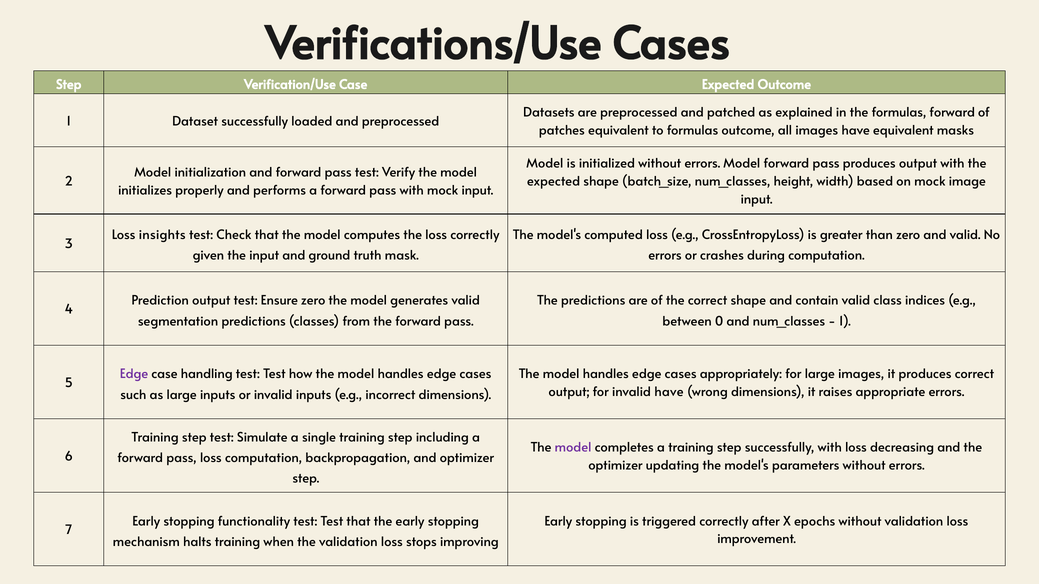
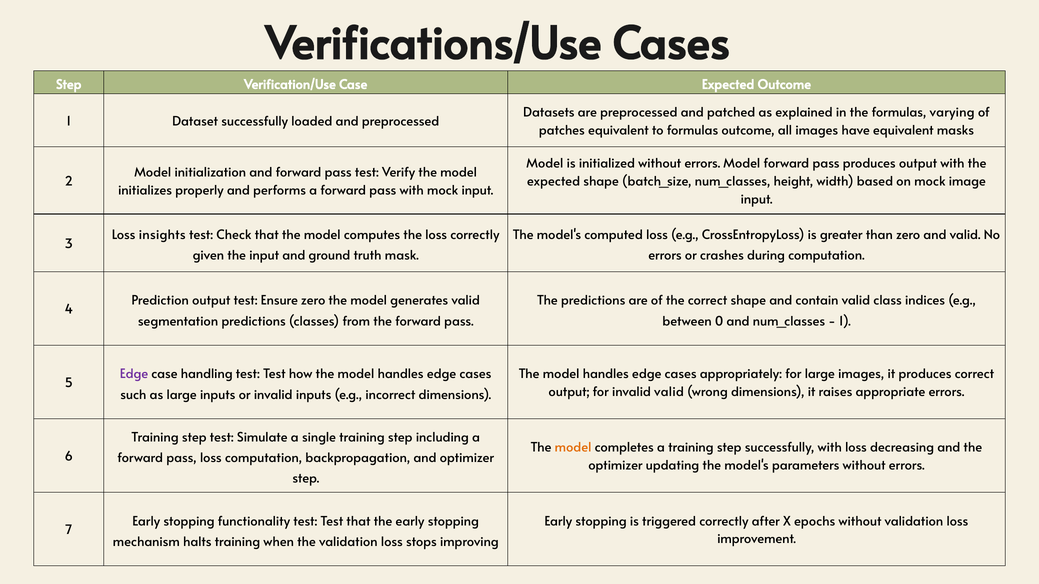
formulas forward: forward -> varying
invalid have: have -> valid
model at (573, 448) colour: purple -> orange
